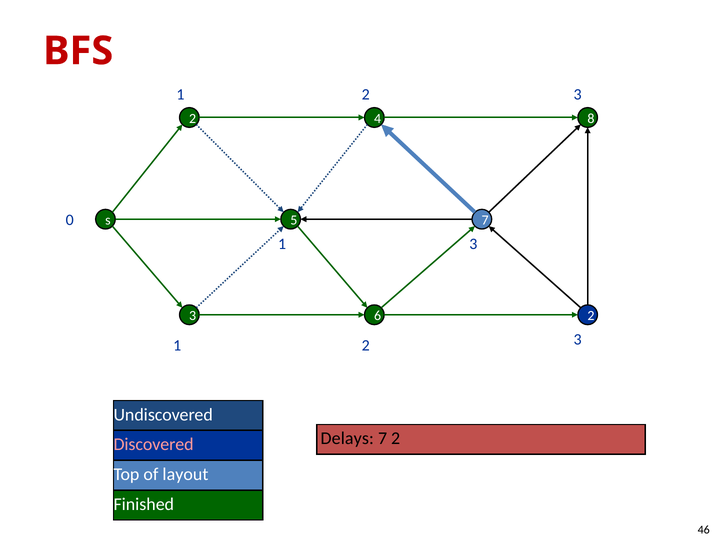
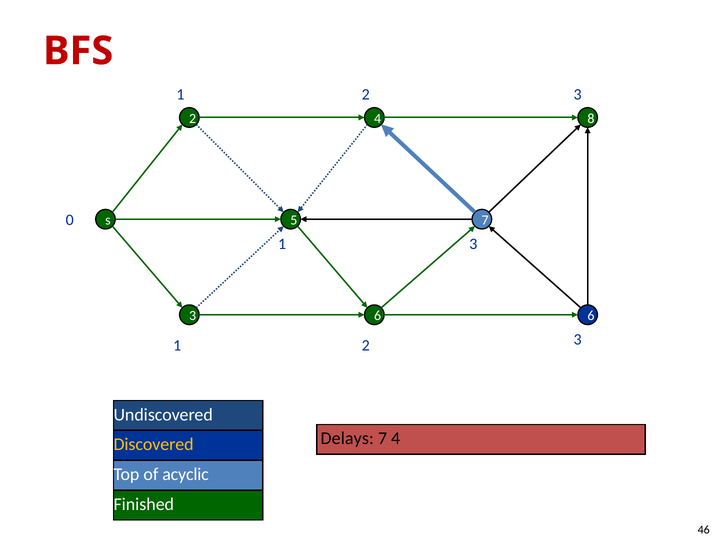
6 2: 2 -> 6
7 2: 2 -> 4
Discovered colour: pink -> yellow
layout: layout -> acyclic
